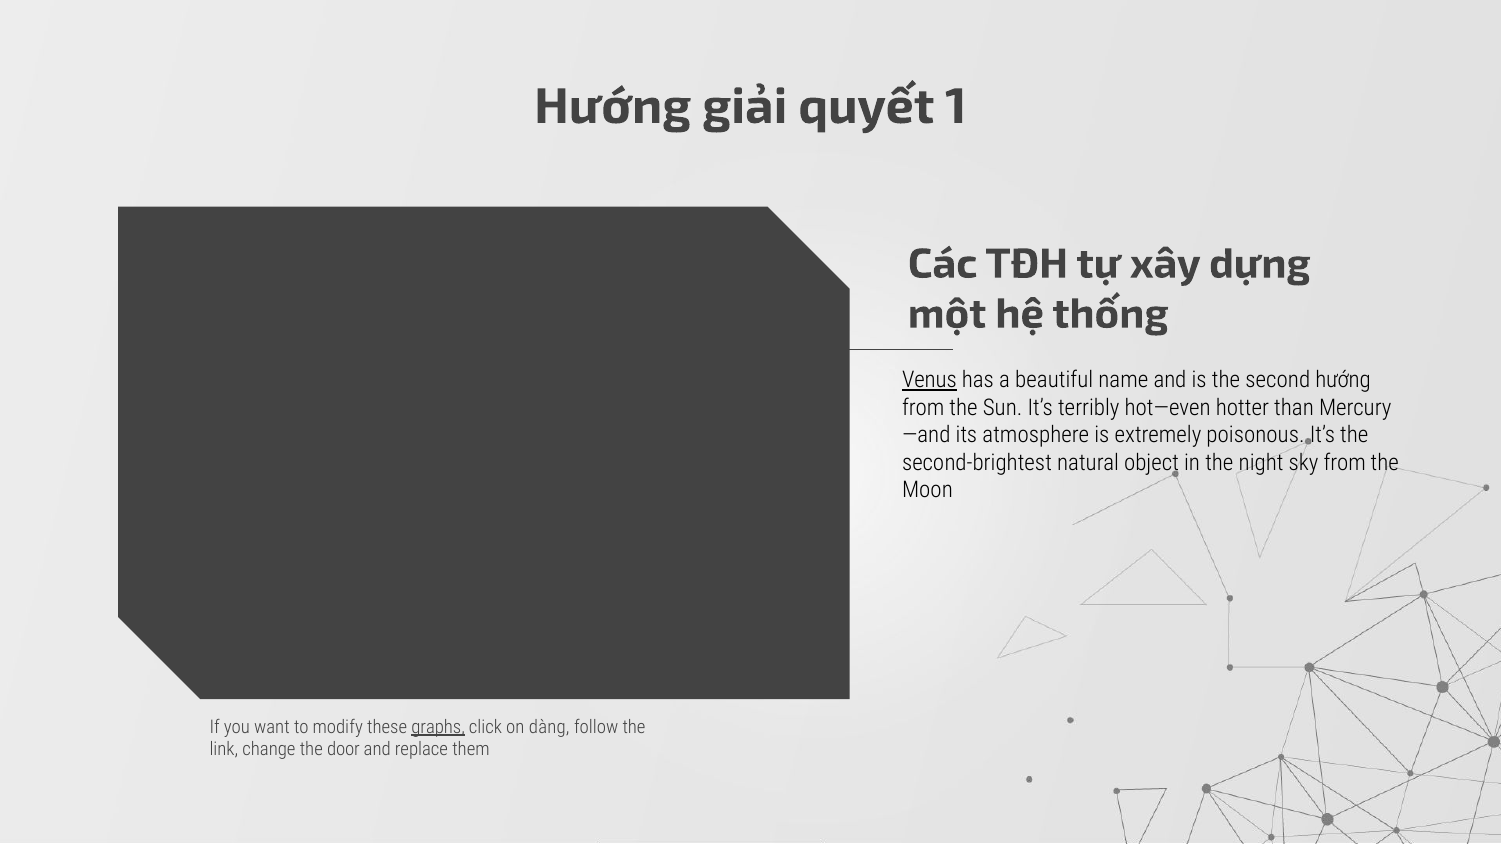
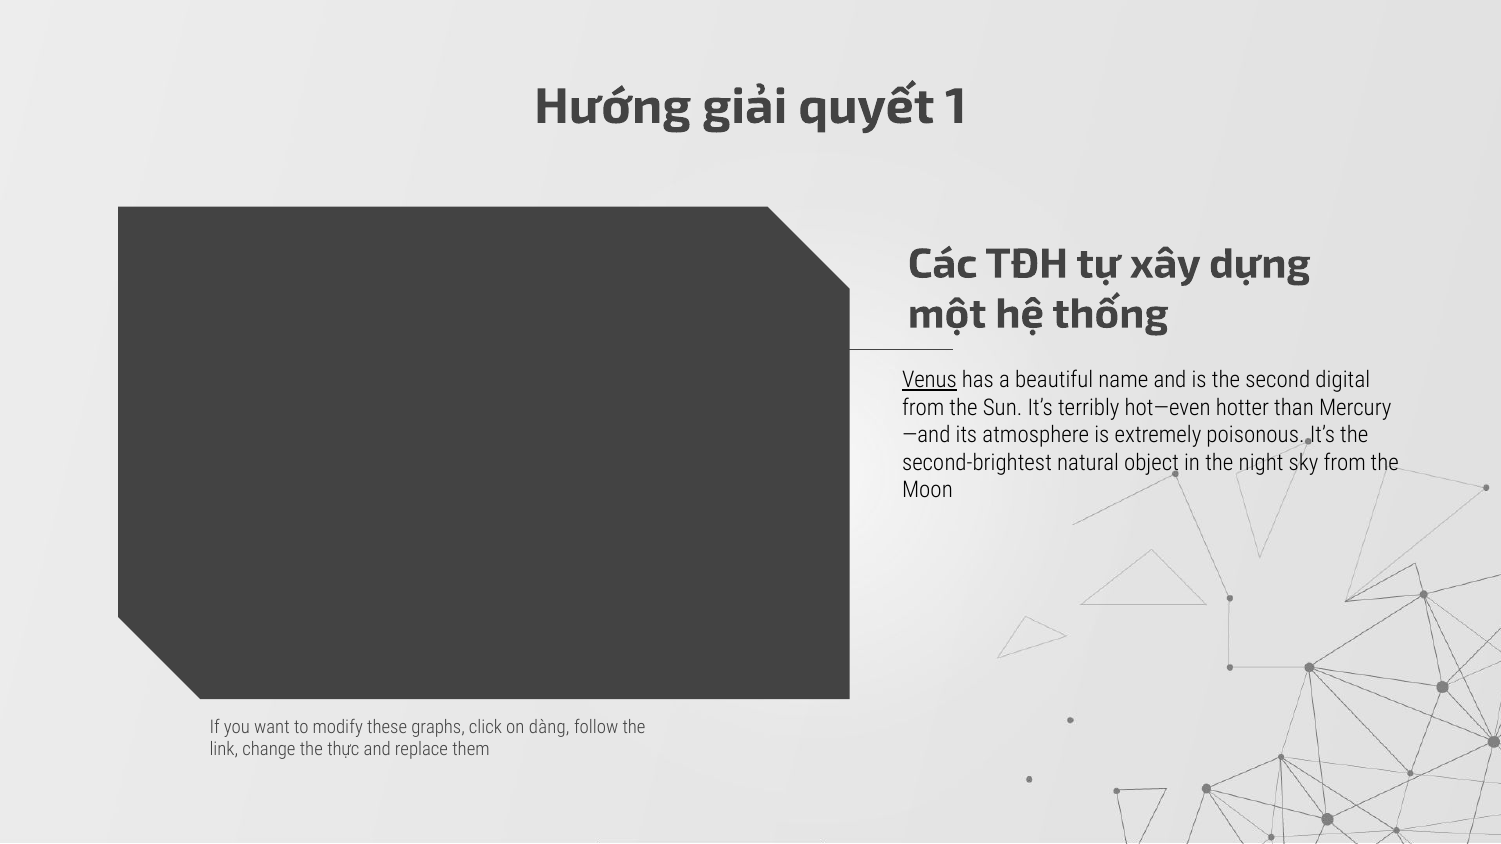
second hướng: hướng -> digital
graphs underline: present -> none
door: door -> thực
